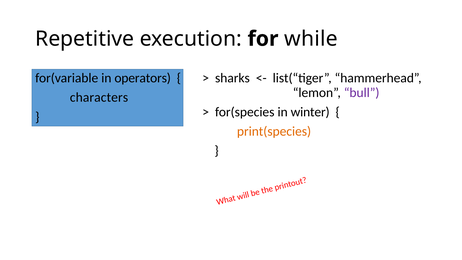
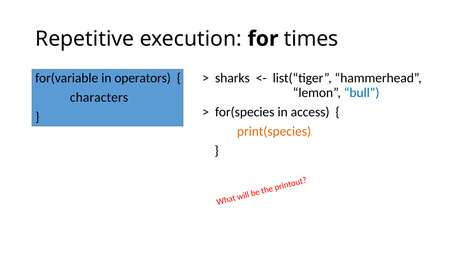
while: while -> times
bull colour: purple -> blue
winter: winter -> access
